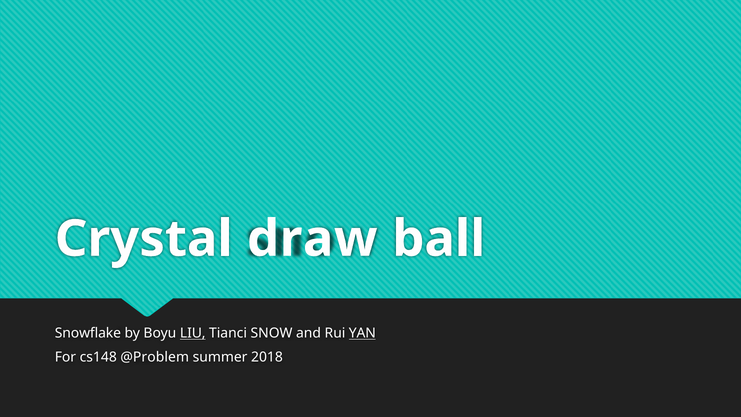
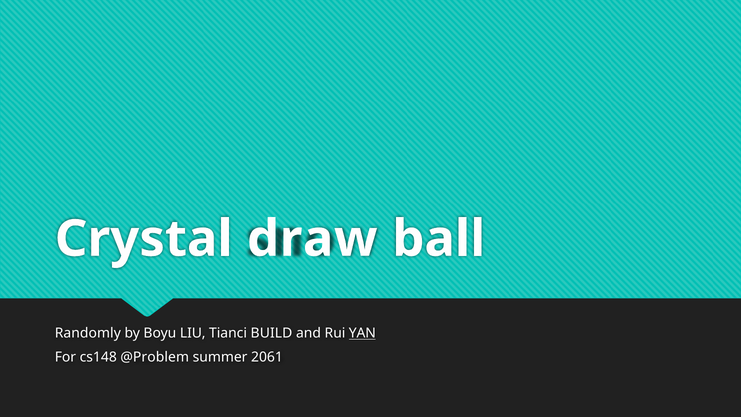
Snowflake: Snowflake -> Randomly
LIU underline: present -> none
SNOW: SNOW -> BUILD
2018: 2018 -> 2061
